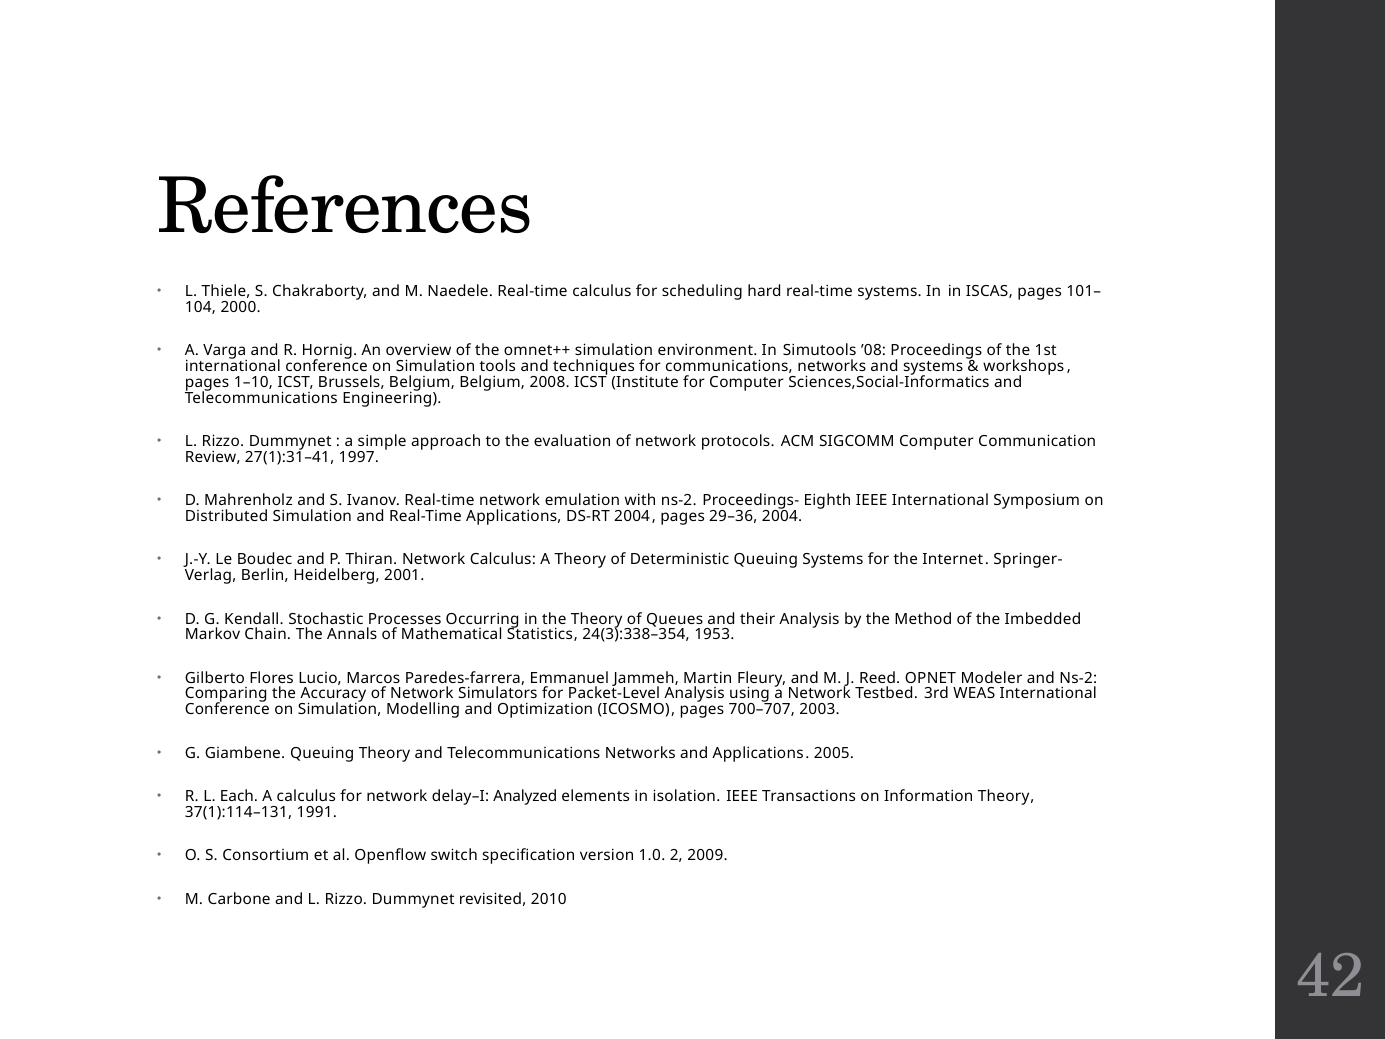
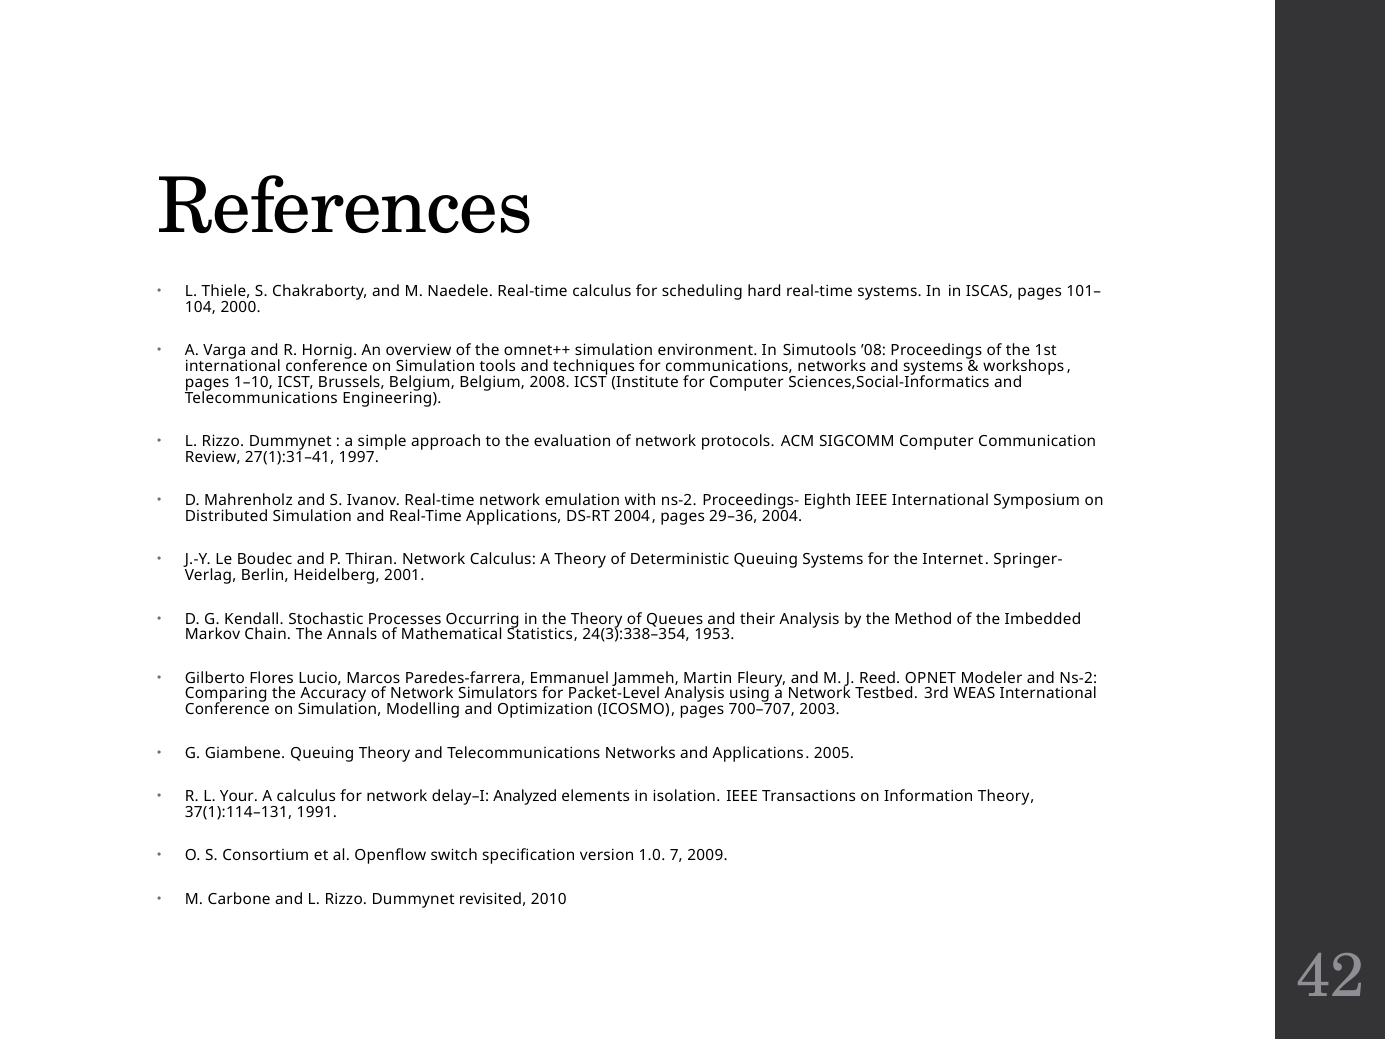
Each: Each -> Your
2: 2 -> 7
